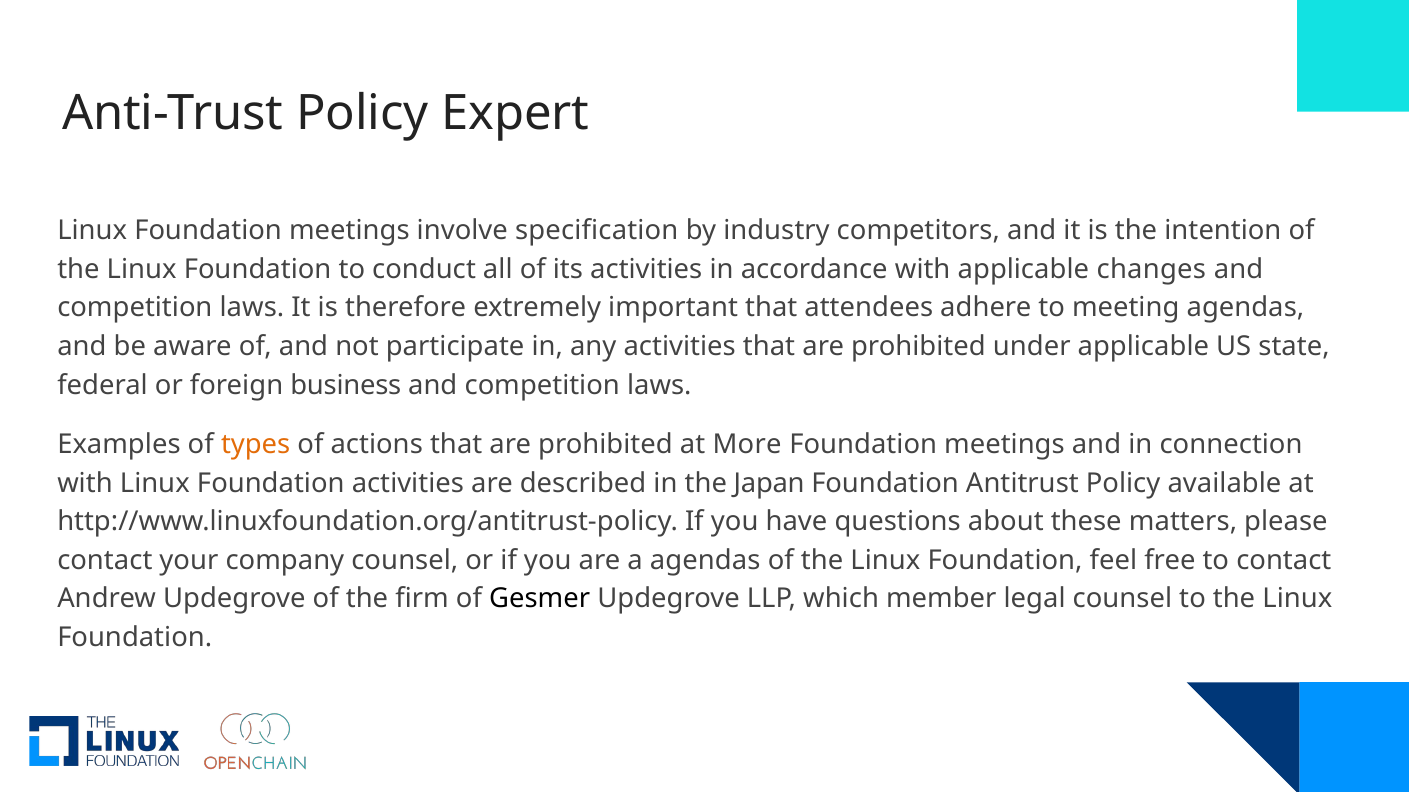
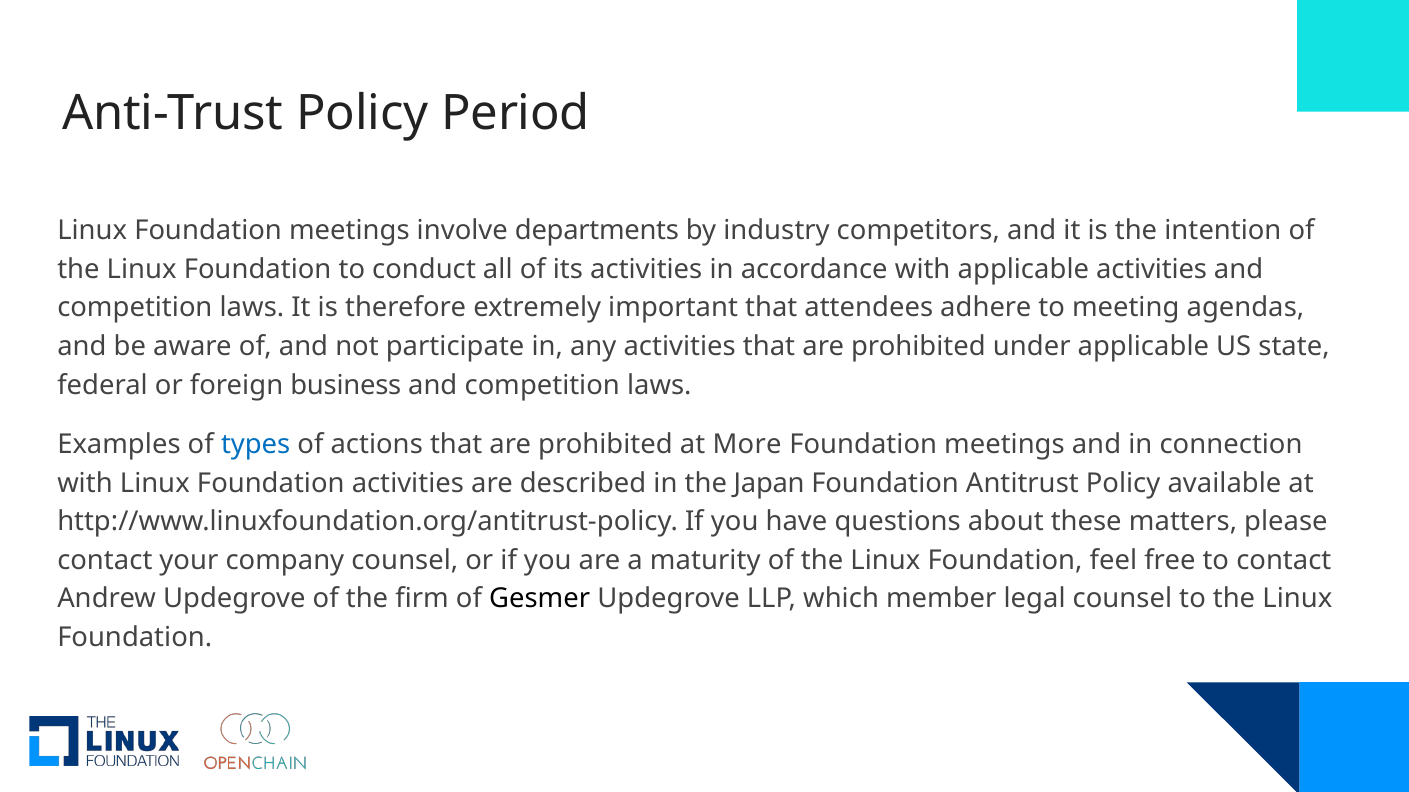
Expert: Expert -> Period
specification: specification -> departments
applicable changes: changes -> activities
types colour: orange -> blue
a agendas: agendas -> maturity
